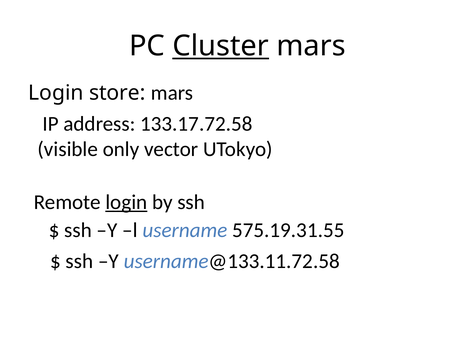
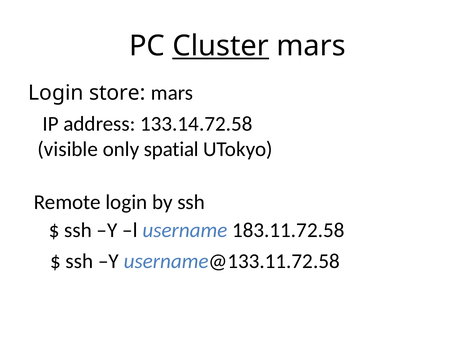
133.17.72.58: 133.17.72.58 -> 133.14.72.58
vector: vector -> spatial
login at (126, 202) underline: present -> none
575.19.31.55: 575.19.31.55 -> 183.11.72.58
